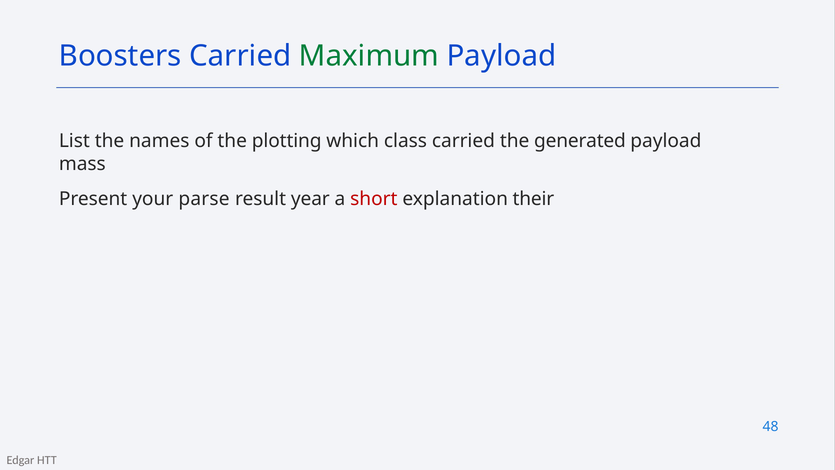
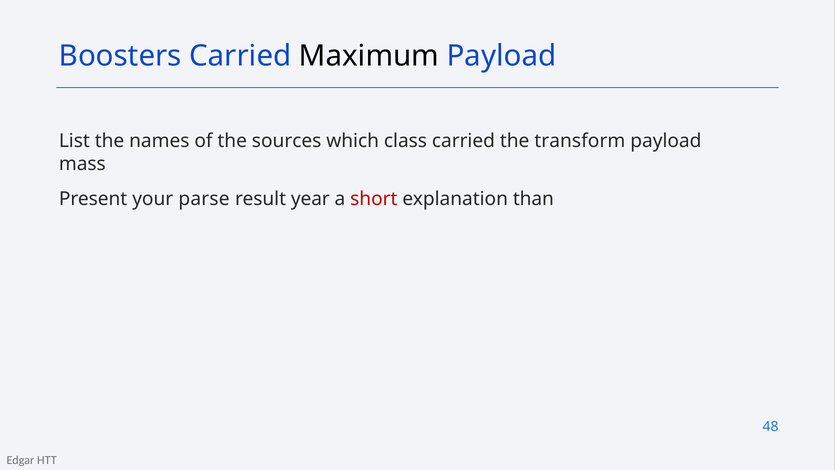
Maximum colour: green -> black
plotting: plotting -> sources
generated: generated -> transform
their: their -> than
